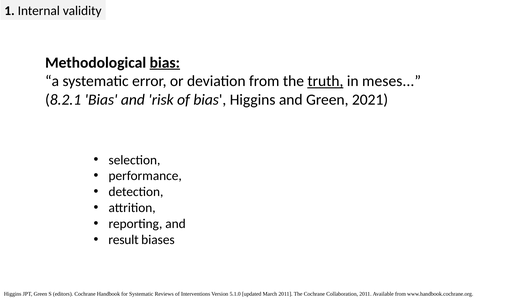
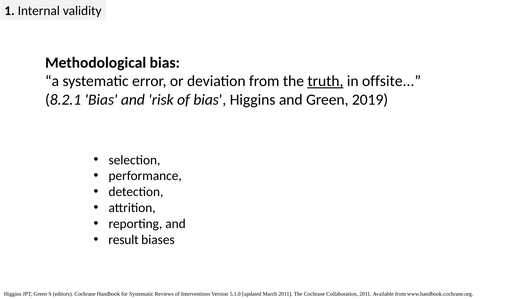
bias at (165, 63) underline: present -> none
meses: meses -> offsite
2021: 2021 -> 2019
